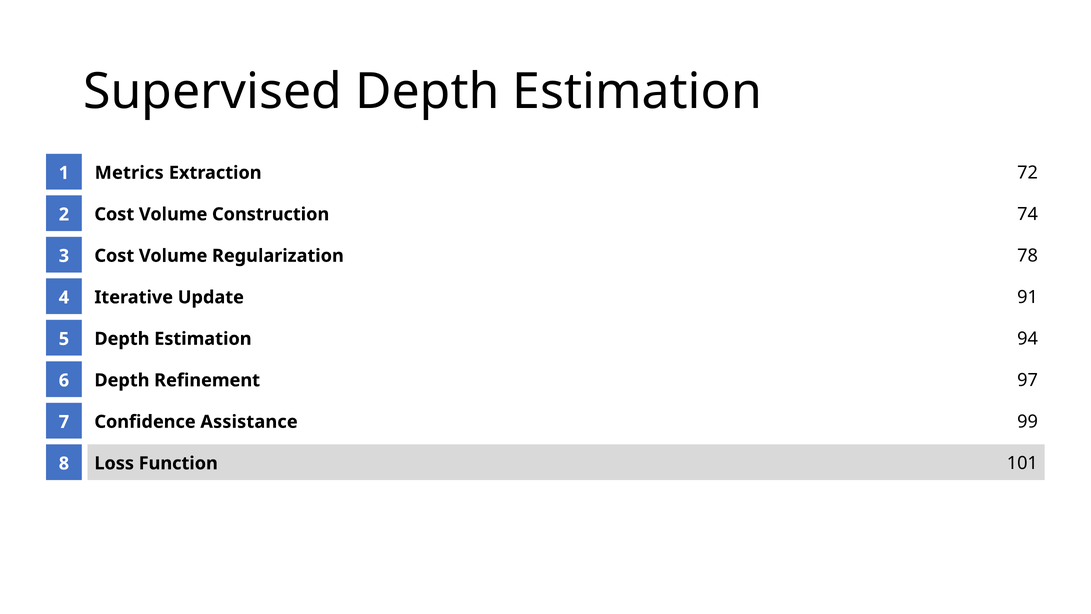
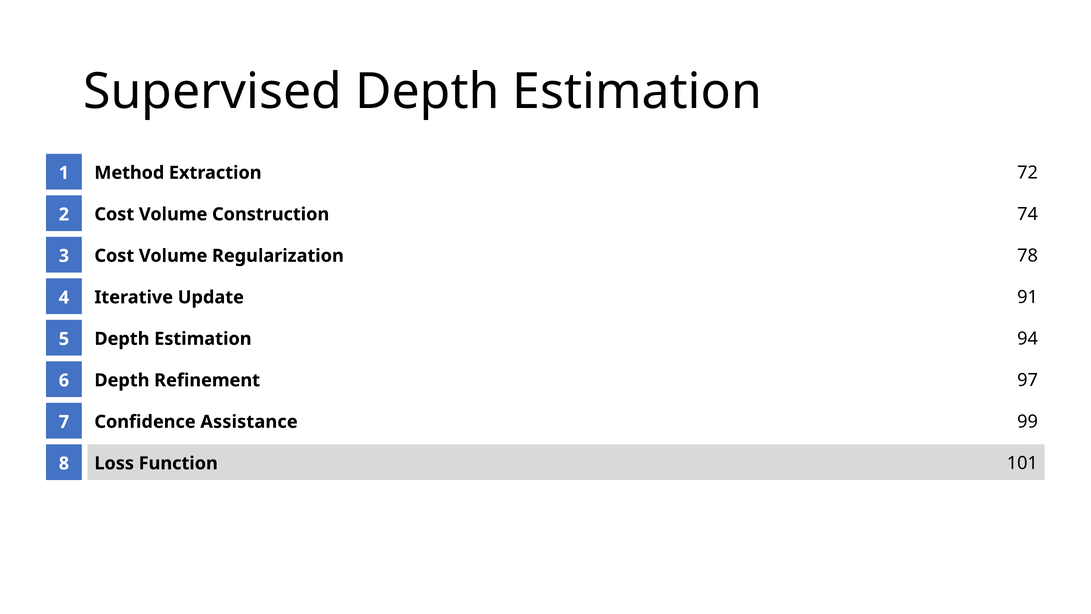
Metrics: Metrics -> Method
